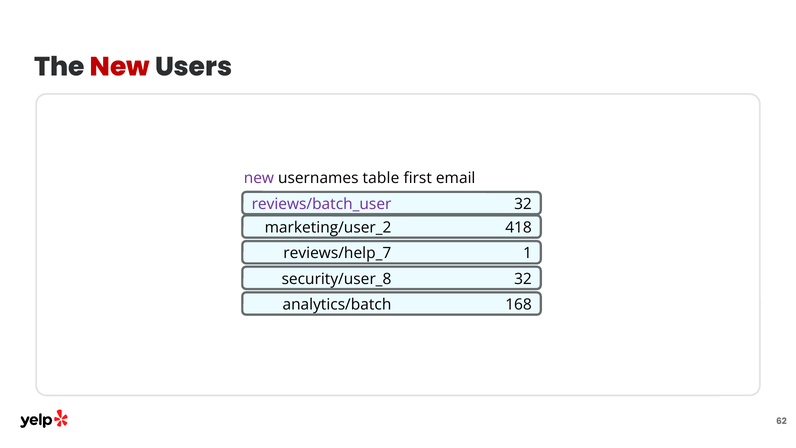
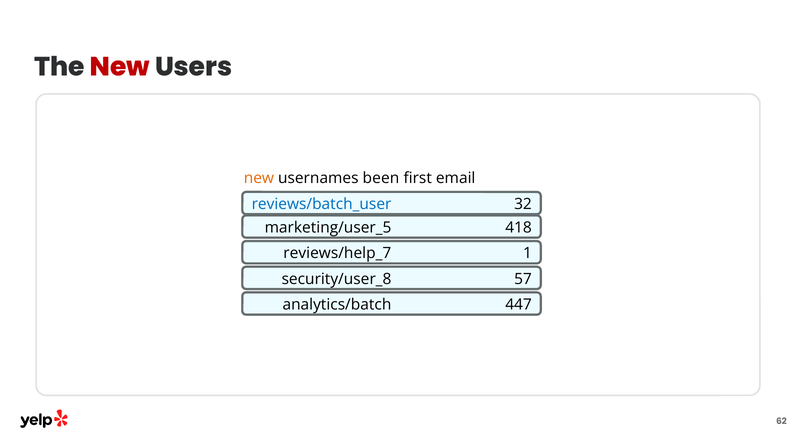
new at (259, 178) colour: purple -> orange
table: table -> been
reviews/batch_user colour: purple -> blue
marketing/user_2: marketing/user_2 -> marketing/user_5
security/user_8 32: 32 -> 57
168: 168 -> 447
